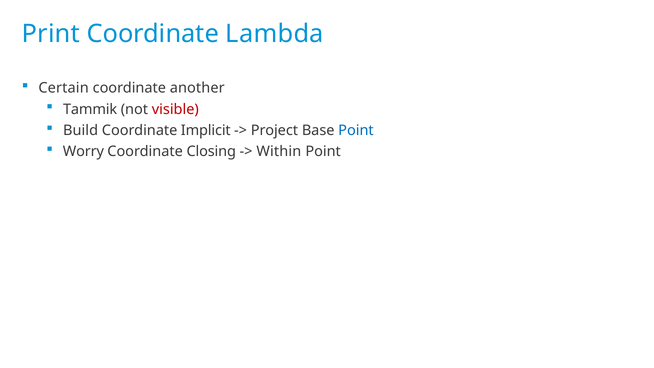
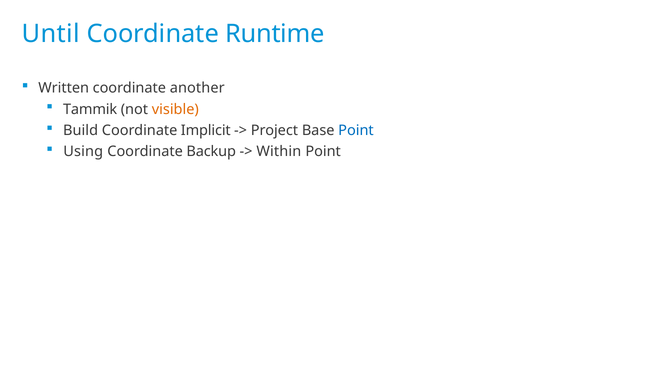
Print: Print -> Until
Lambda: Lambda -> Runtime
Certain: Certain -> Written
visible colour: red -> orange
Worry: Worry -> Using
Closing: Closing -> Backup
